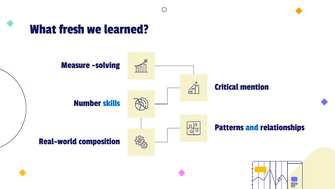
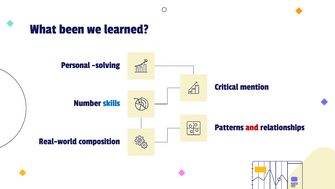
fresh: fresh -> been
Measure: Measure -> Personal
and colour: blue -> red
